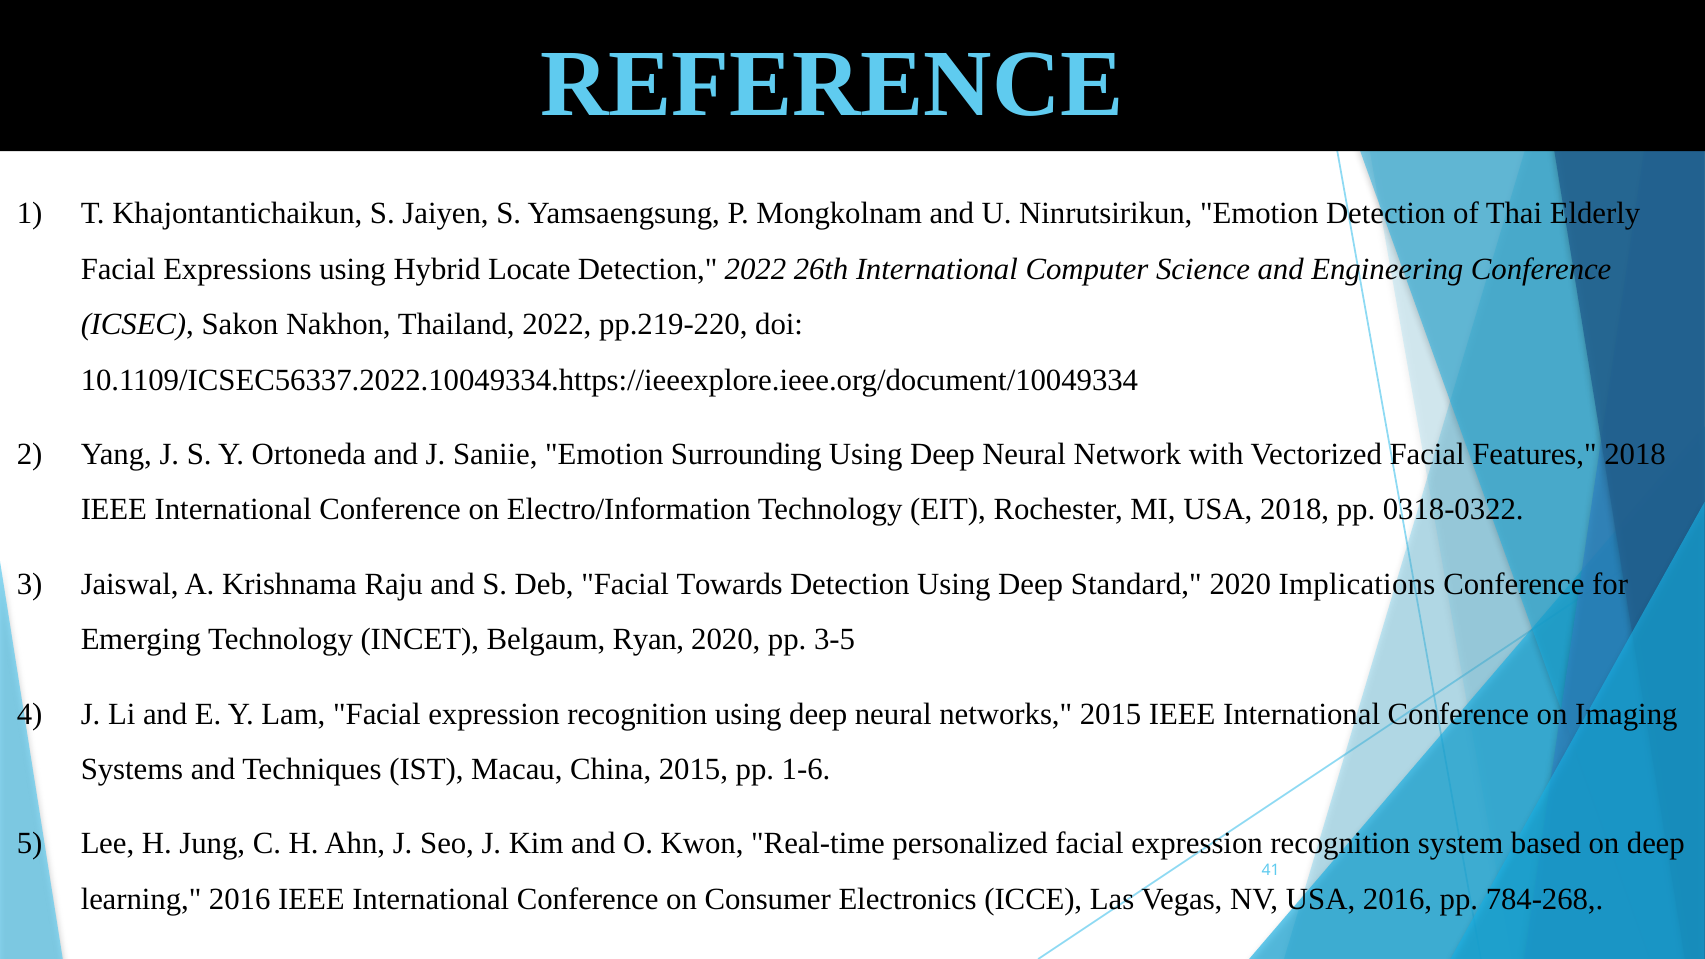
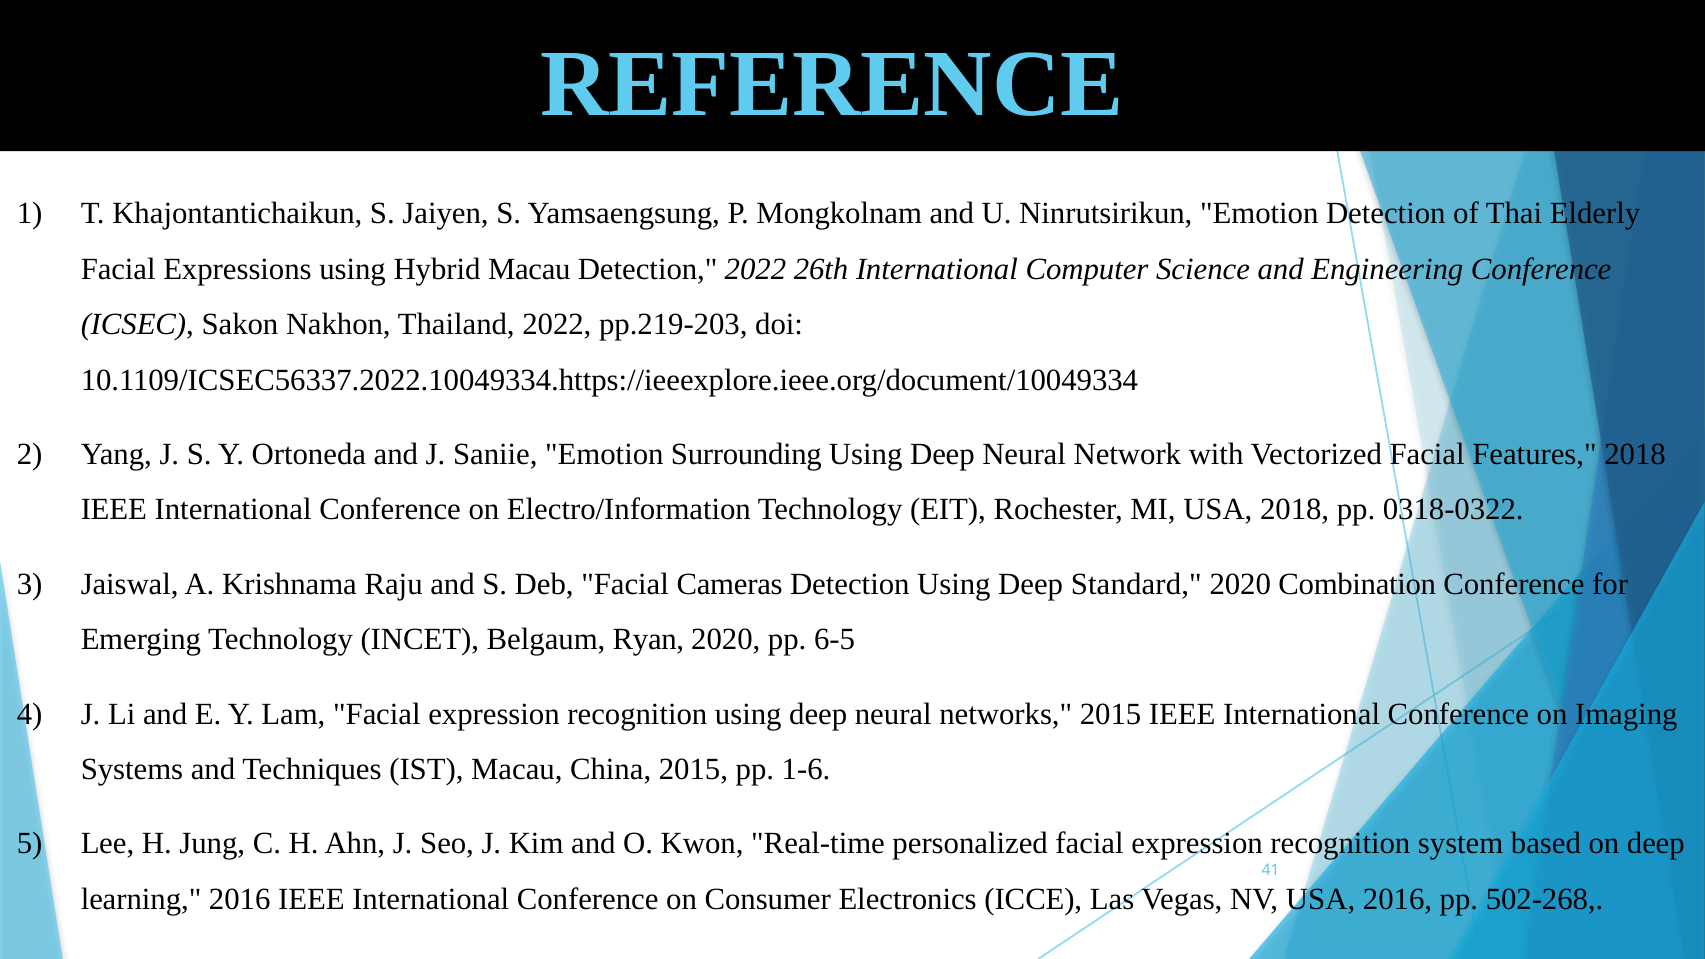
Hybrid Locate: Locate -> Macau
pp.219-220: pp.219-220 -> pp.219-203
Towards: Towards -> Cameras
Implications: Implications -> Combination
3-5: 3-5 -> 6-5
784-268: 784-268 -> 502-268
